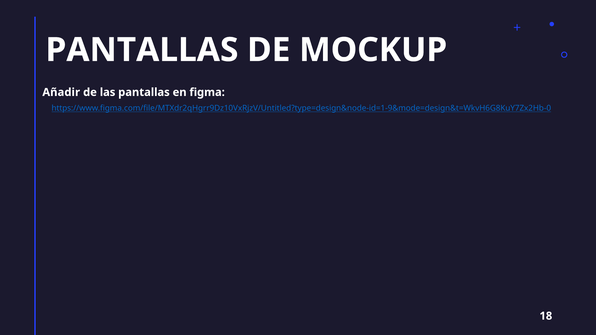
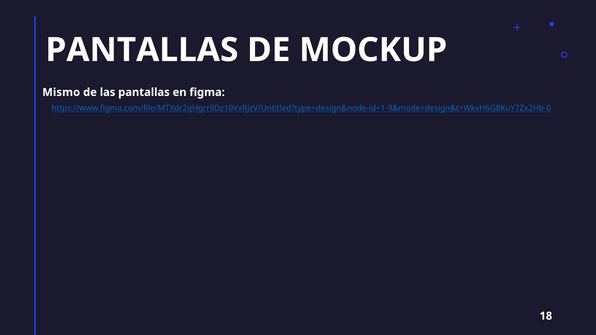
Añadir: Añadir -> Mismo
